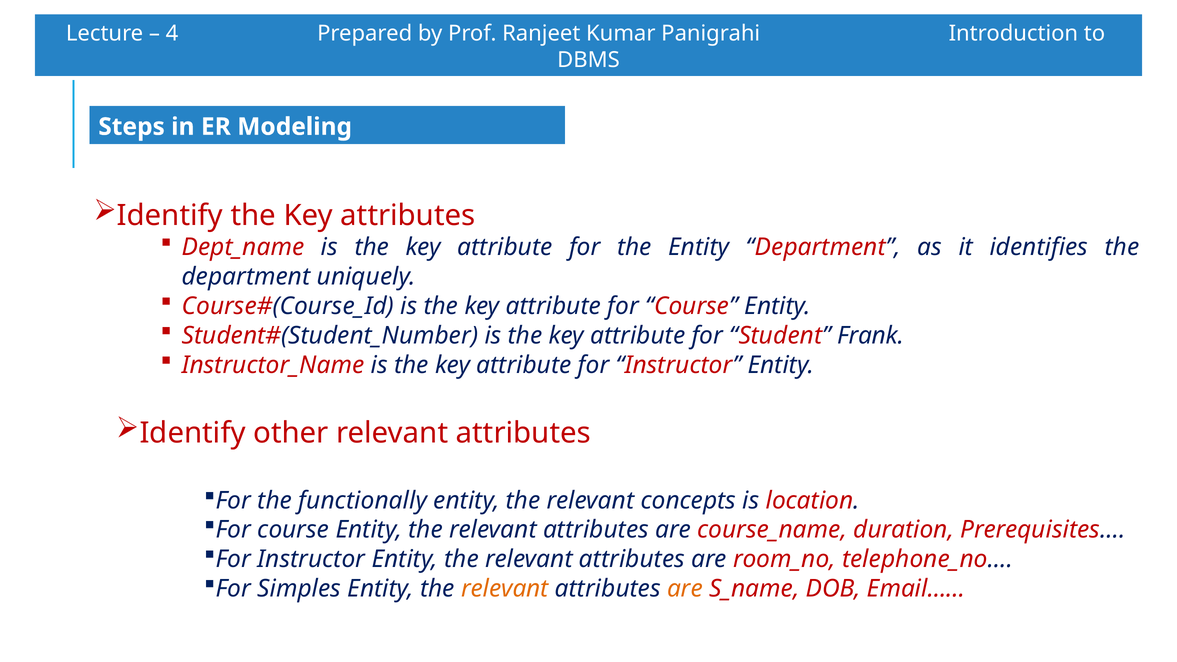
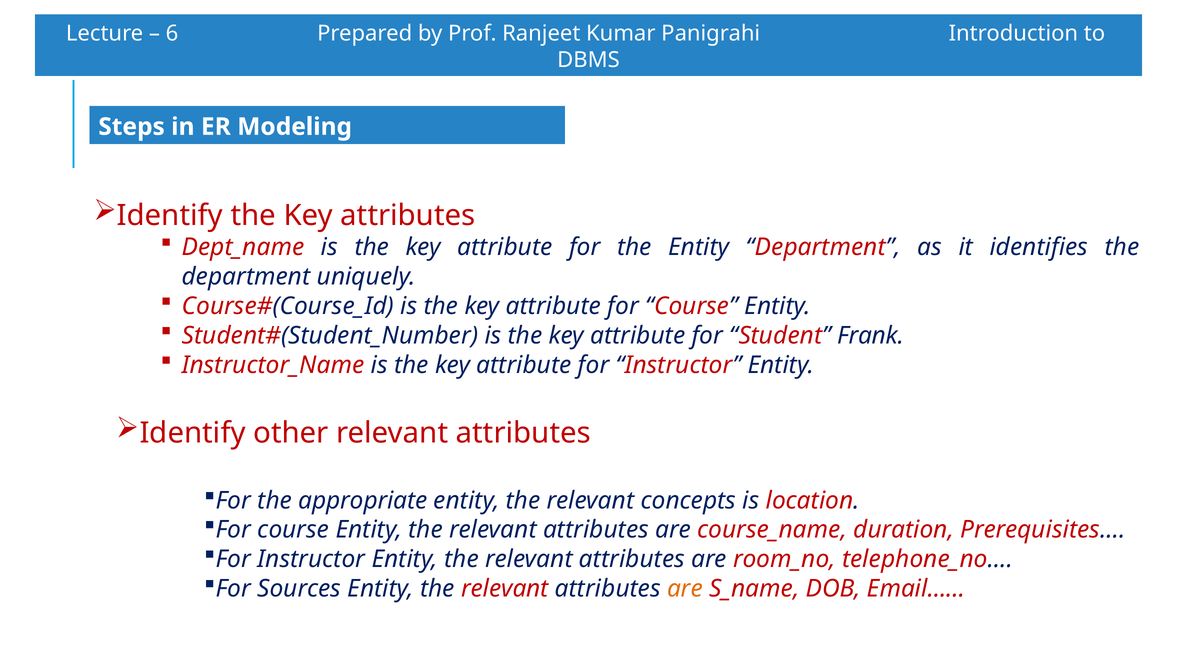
4: 4 -> 6
functionally: functionally -> appropriate
Simples: Simples -> Sources
relevant at (505, 589) colour: orange -> red
